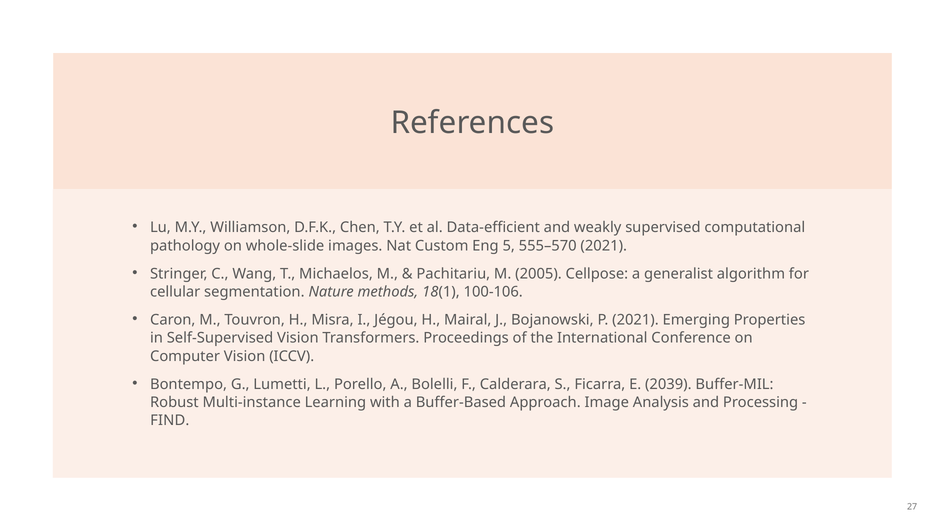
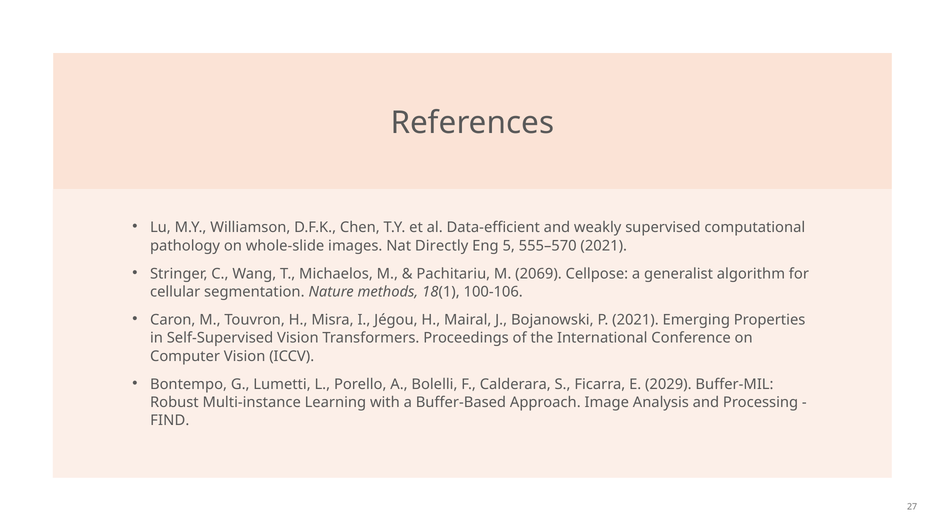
Custom: Custom -> Directly
2005: 2005 -> 2069
2039: 2039 -> 2029
